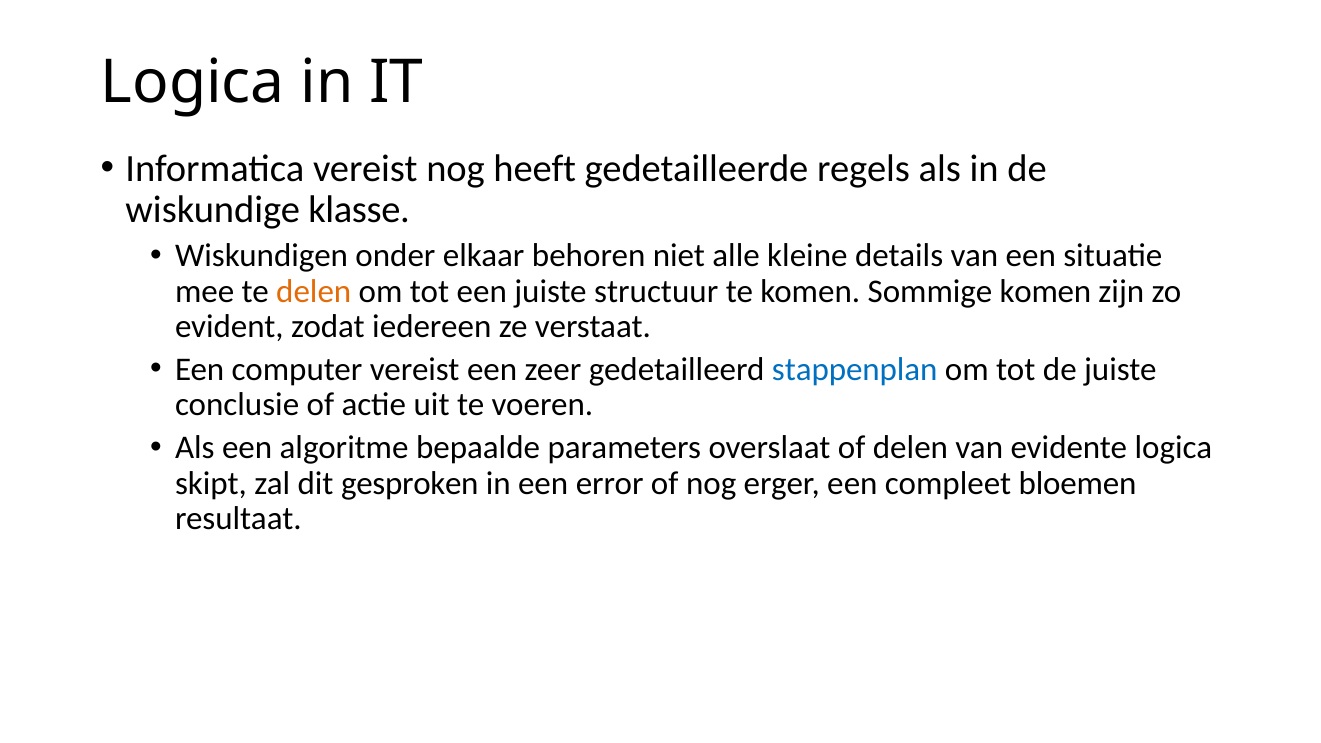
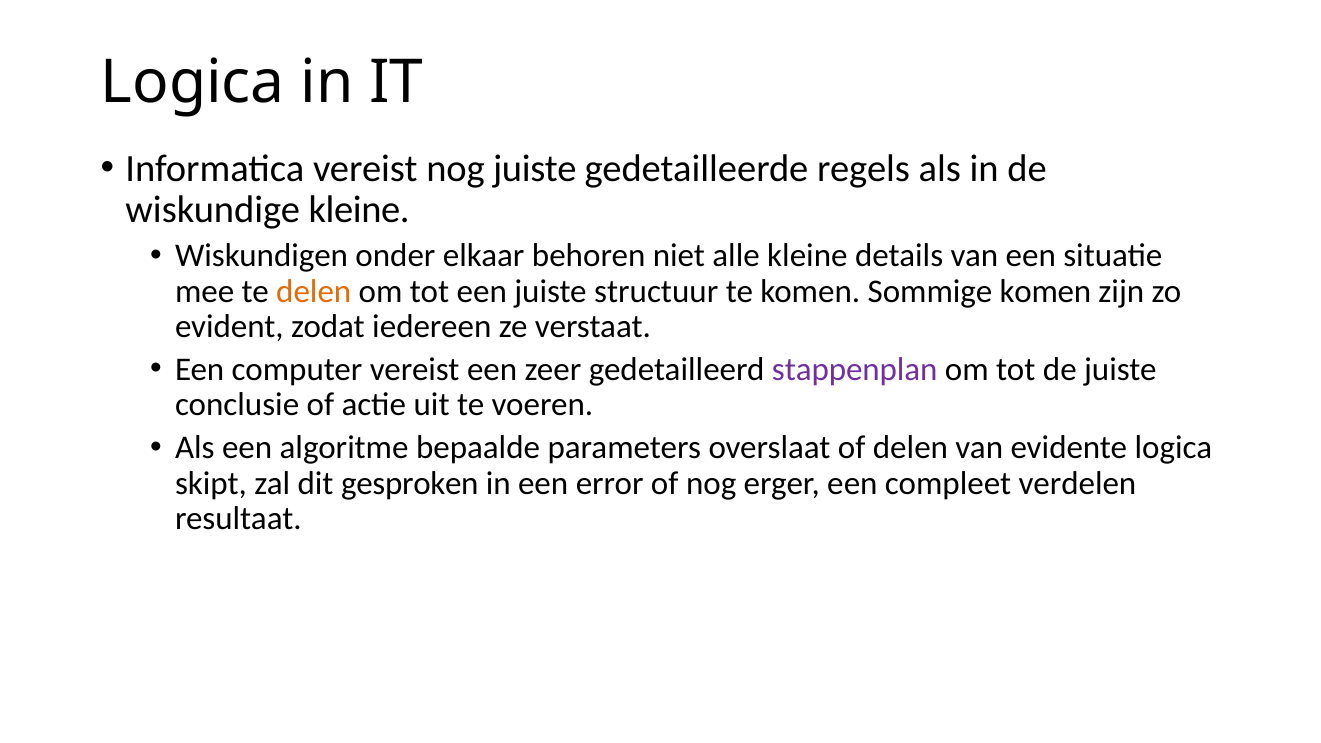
nog heeft: heeft -> juiste
wiskundige klasse: klasse -> kleine
stappenplan colour: blue -> purple
bloemen: bloemen -> verdelen
